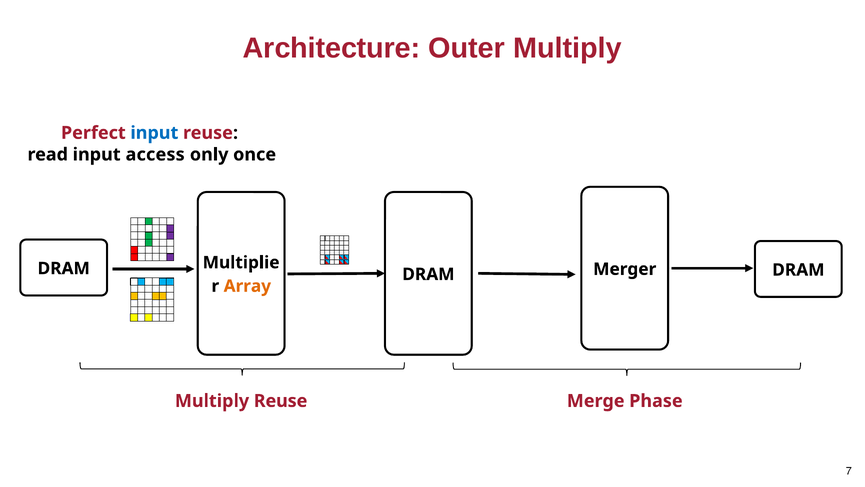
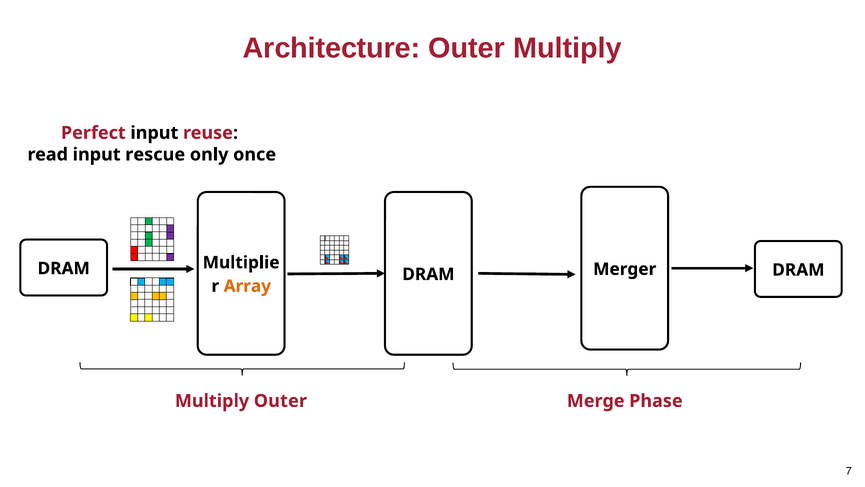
input at (154, 133) colour: blue -> black
access: access -> rescue
Multiply Reuse: Reuse -> Outer
